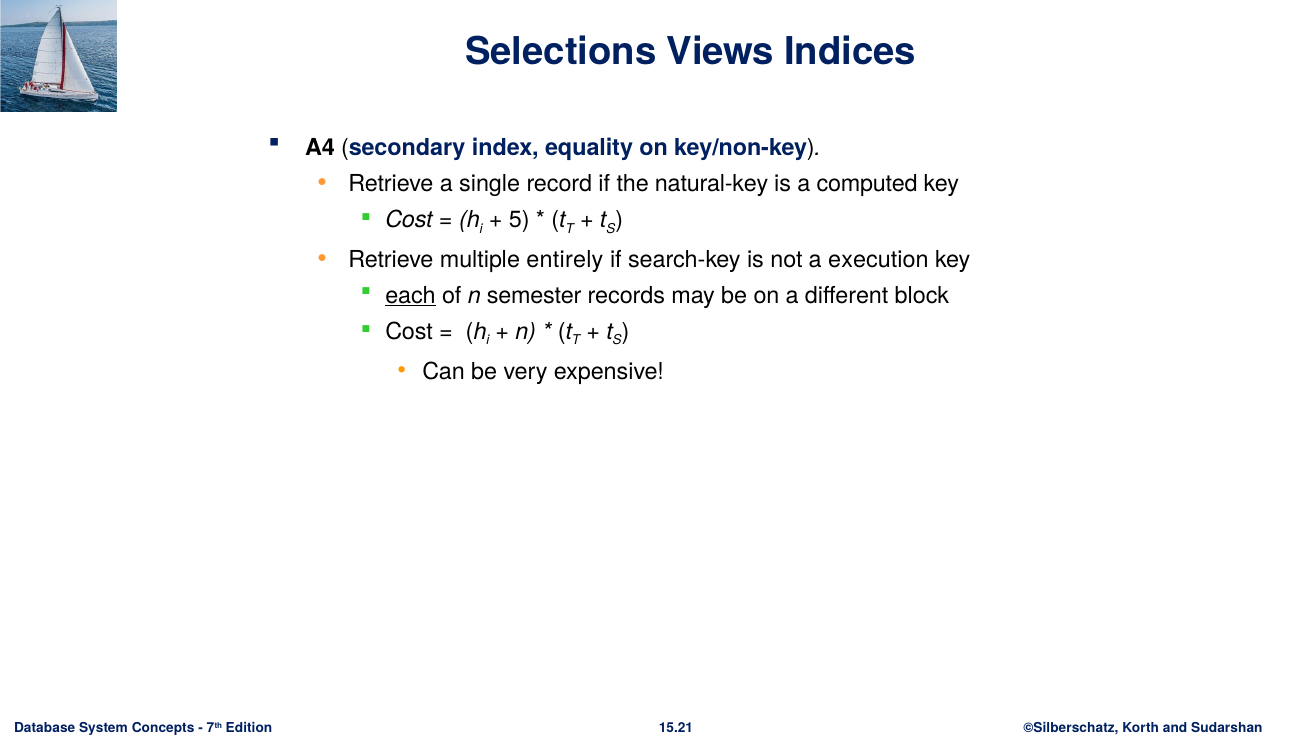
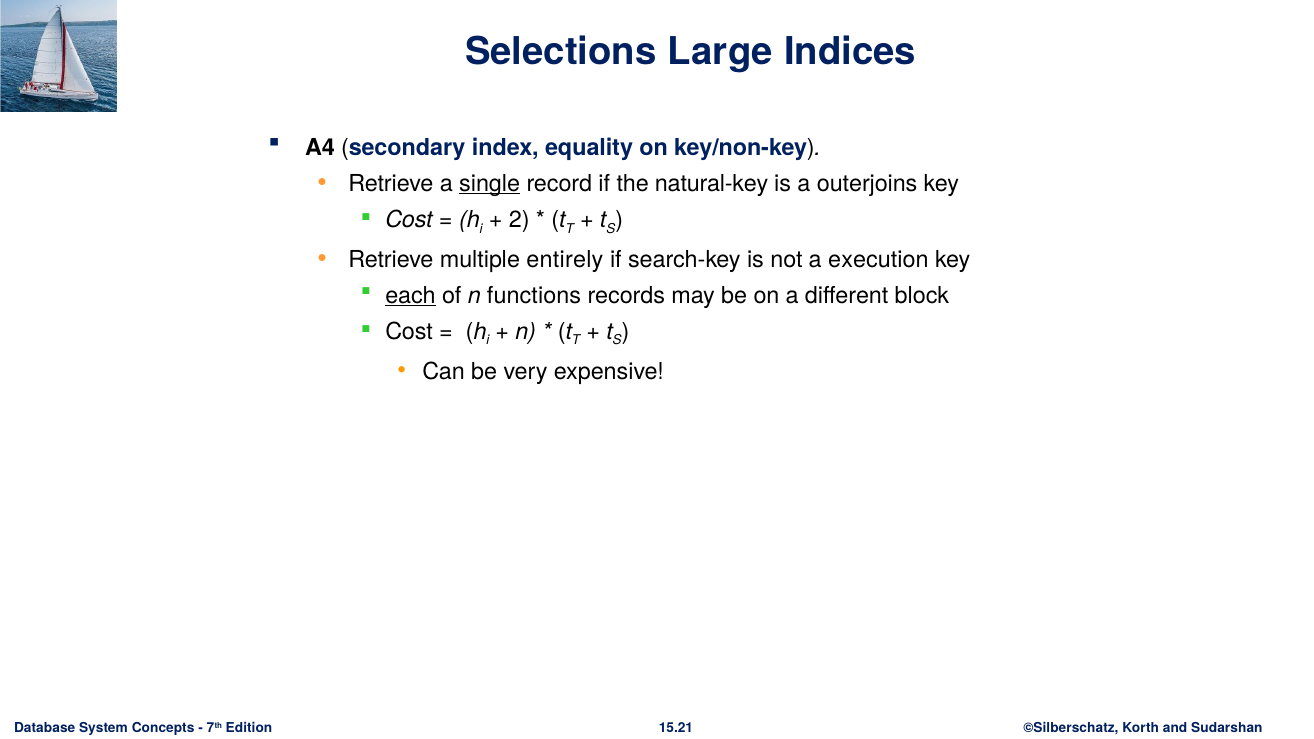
Views: Views -> Large
single underline: none -> present
computed: computed -> outerjoins
5: 5 -> 2
semester: semester -> functions
